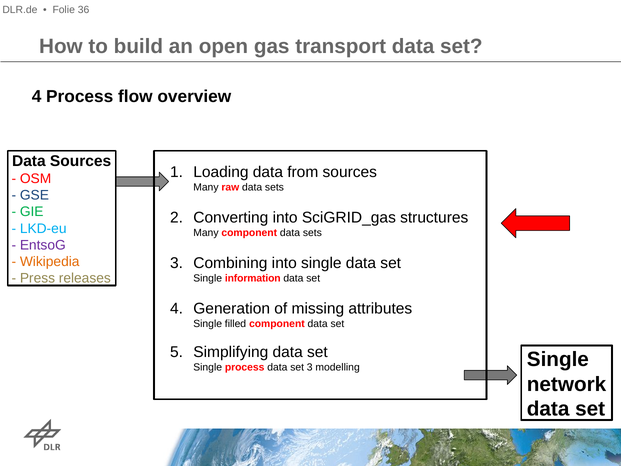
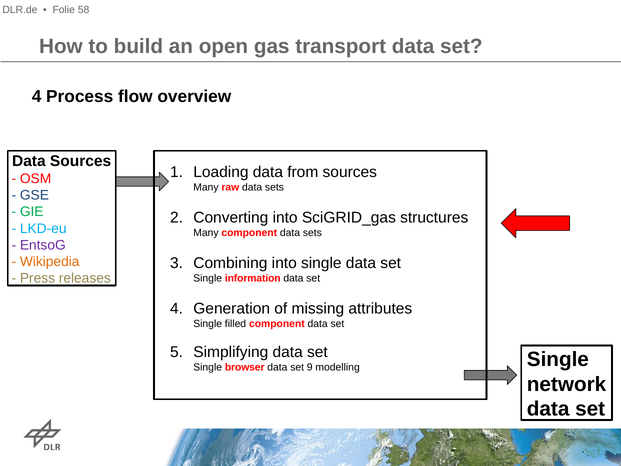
36: 36 -> 58
Single process: process -> browser
set 3: 3 -> 9
